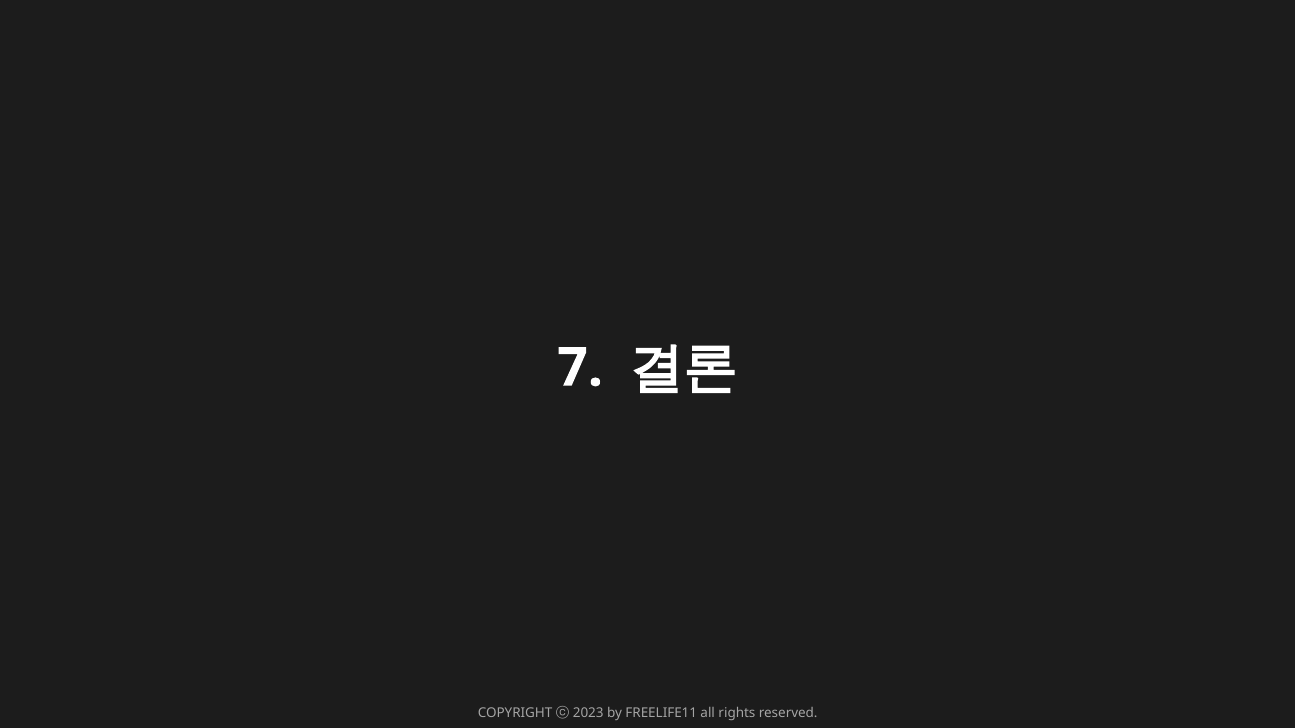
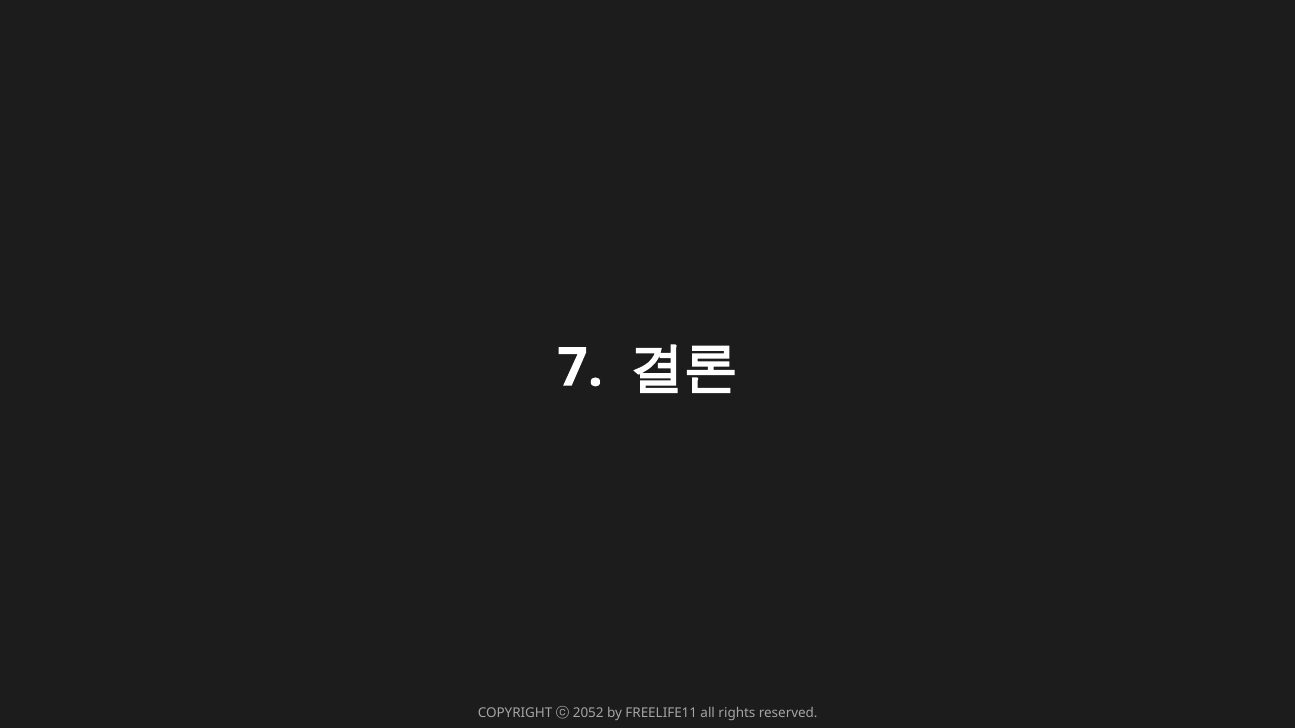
2023: 2023 -> 2052
